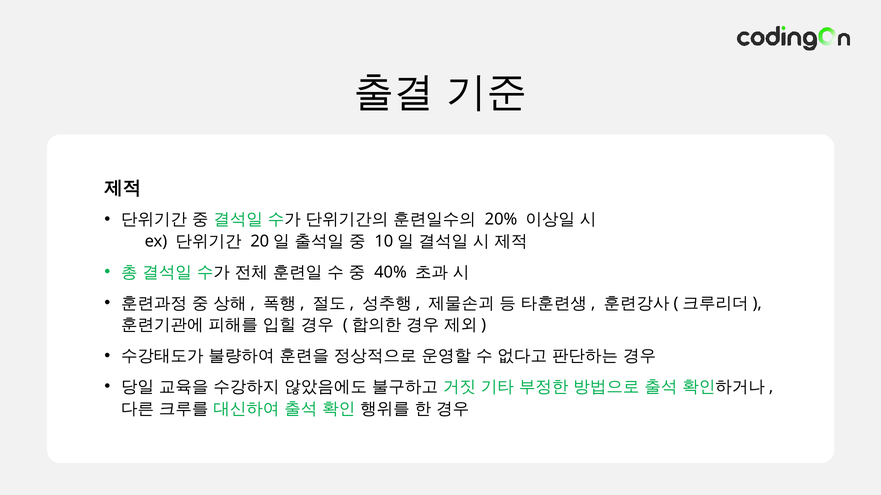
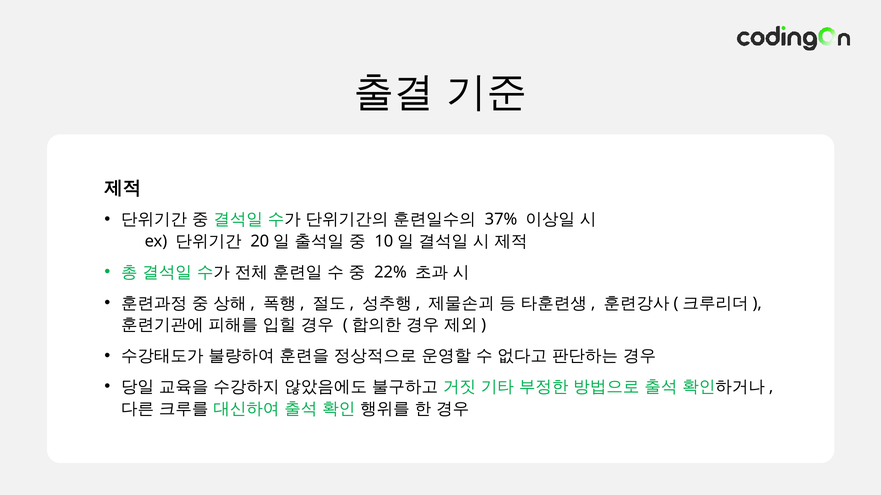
20%: 20% -> 37%
40%: 40% -> 22%
